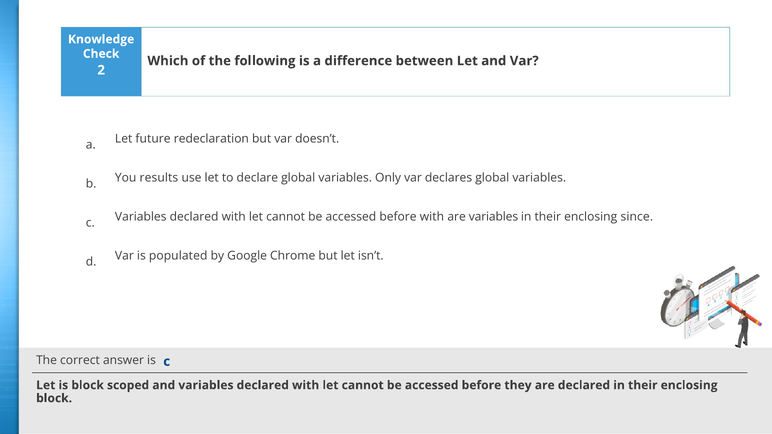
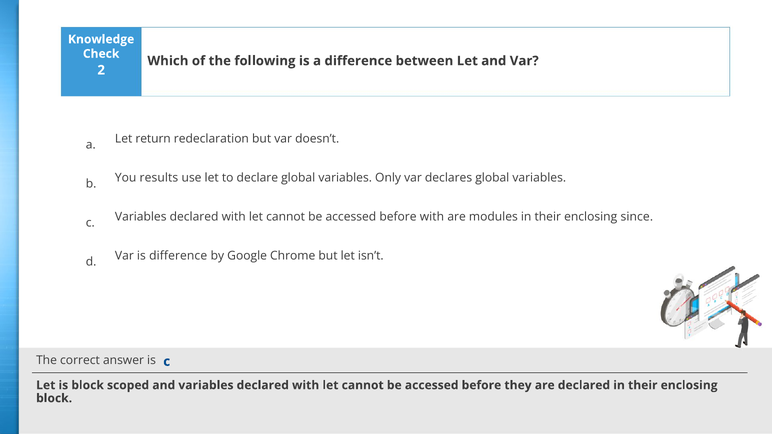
future: future -> return
are variables: variables -> modules
is populated: populated -> difference
